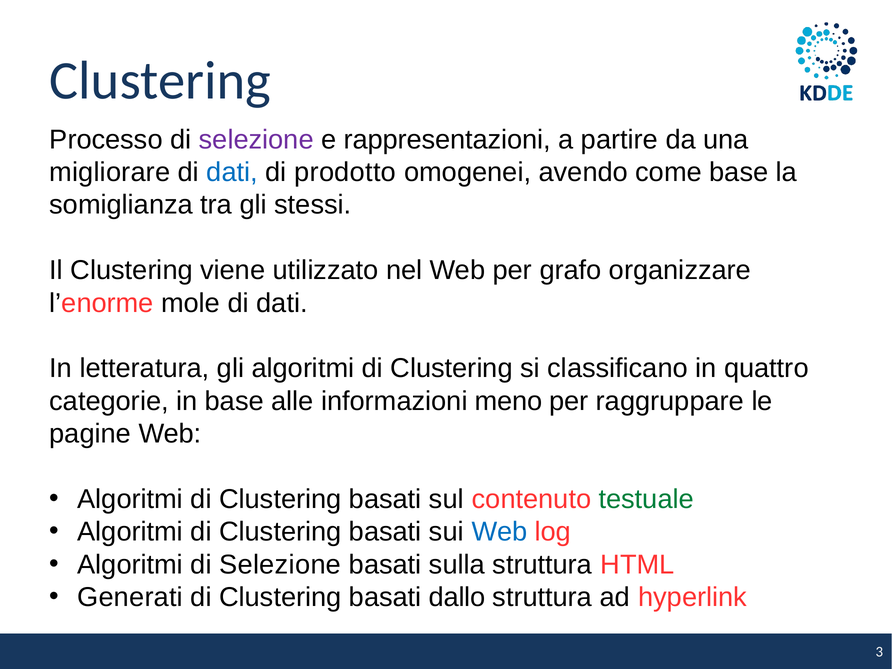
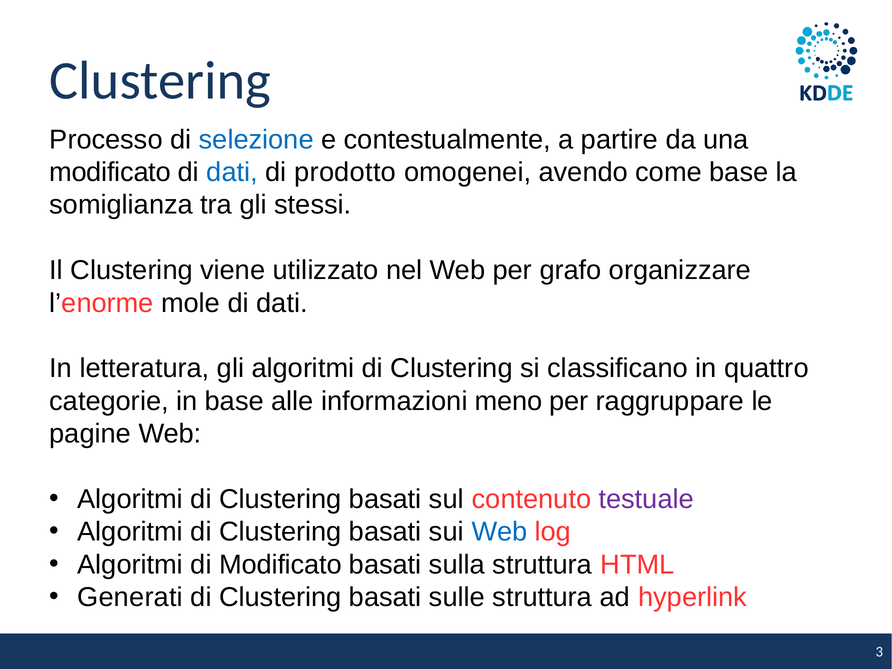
selezione at (256, 140) colour: purple -> blue
rappresentazioni: rappresentazioni -> contestualmente
migliorare at (110, 172): migliorare -> modificato
testuale colour: green -> purple
Algoritmi di Selezione: Selezione -> Modificato
dallo: dallo -> sulle
